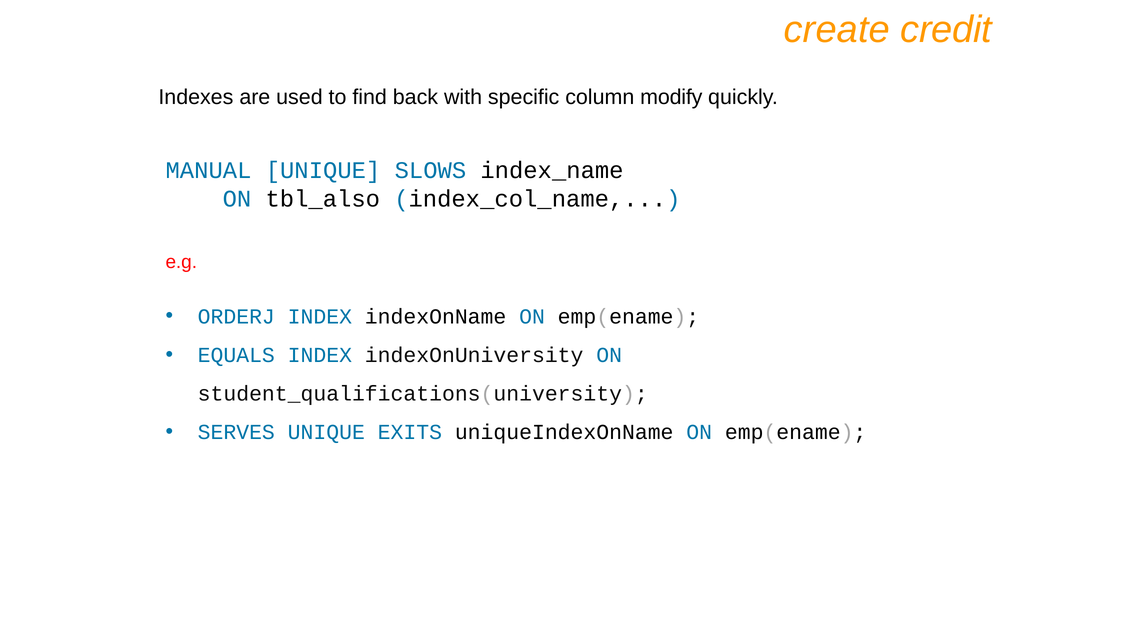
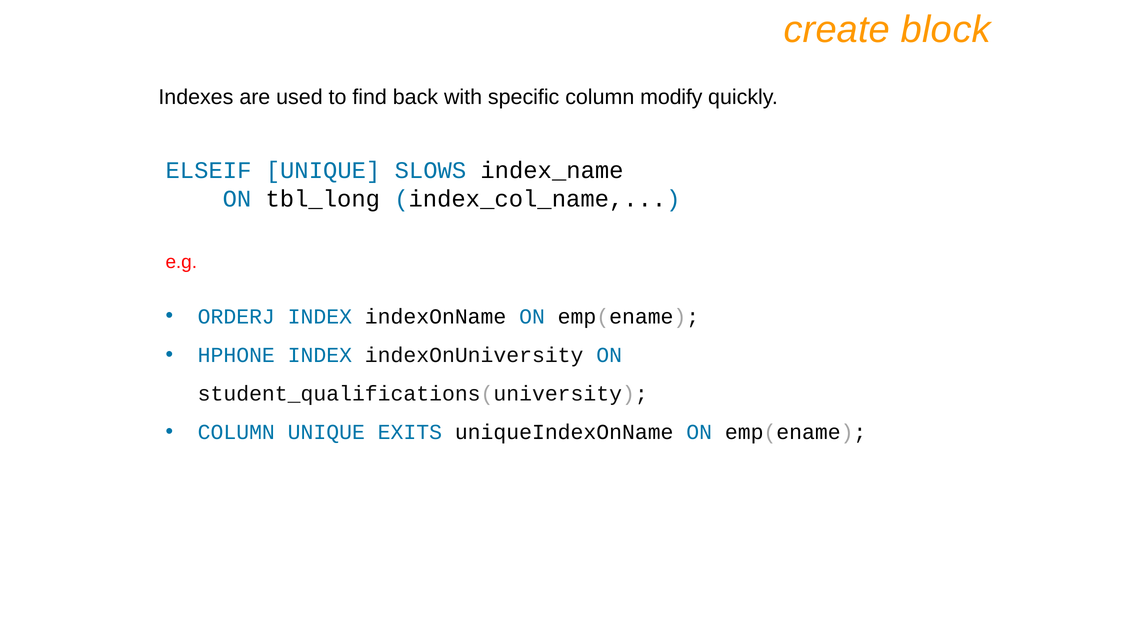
credit: credit -> block
MANUAL: MANUAL -> ELSEIF
tbl_also: tbl_also -> tbl_long
EQUALS: EQUALS -> HPHONE
SERVES at (236, 432): SERVES -> COLUMN
